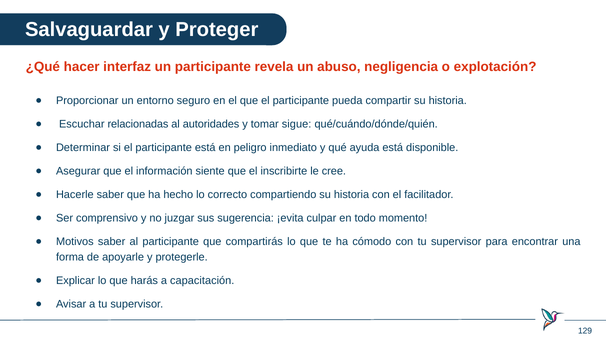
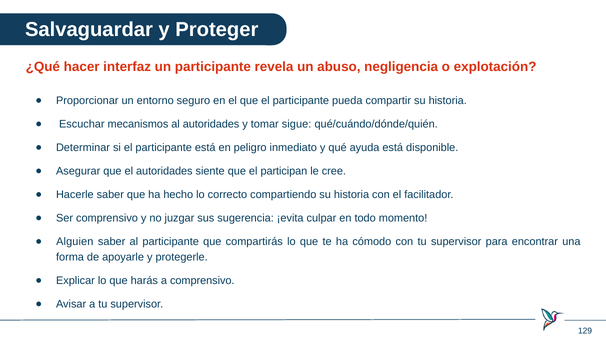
relacionadas: relacionadas -> mecanismos
el información: información -> autoridades
inscribirte: inscribirte -> participan
Motivos: Motivos -> Alguien
a capacitación: capacitación -> comprensivo
